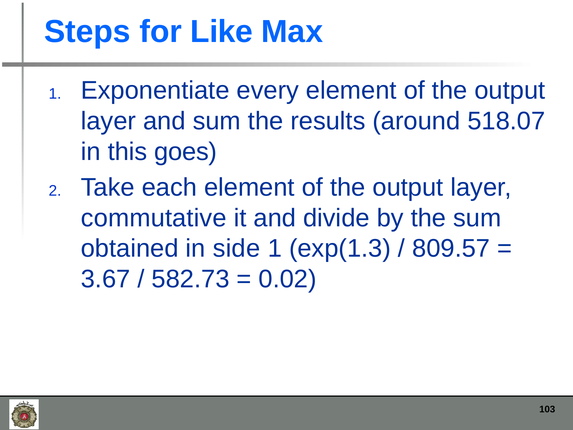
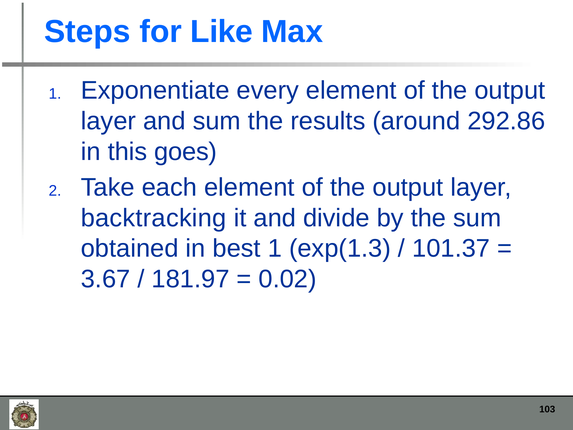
518.07: 518.07 -> 292.86
commutative: commutative -> backtracking
side: side -> best
809.57: 809.57 -> 101.37
582.73: 582.73 -> 181.97
